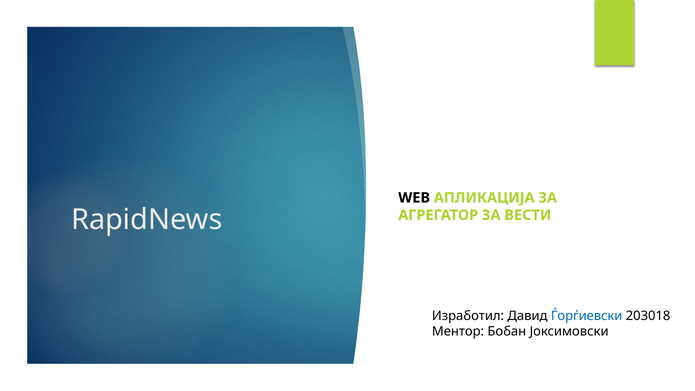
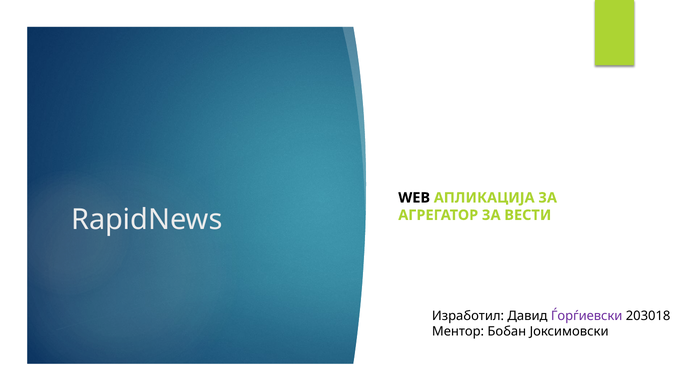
Ѓорѓиевски colour: blue -> purple
